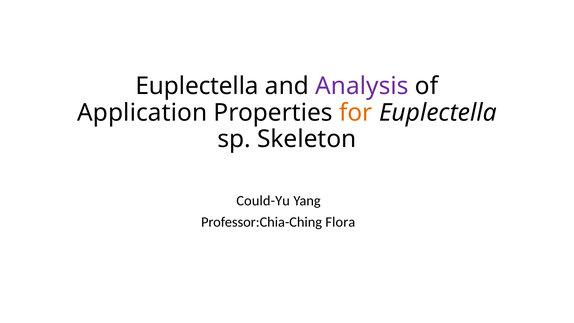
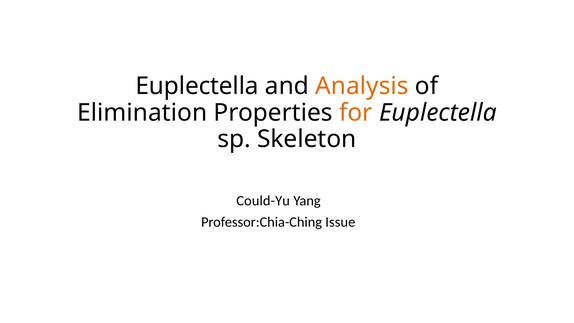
Analysis colour: purple -> orange
Application: Application -> Elimination
Flora: Flora -> Issue
